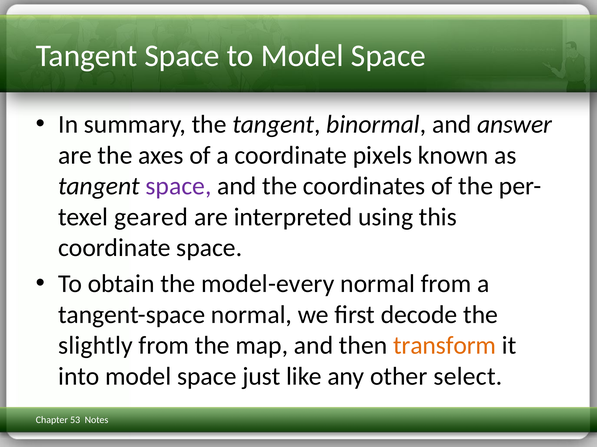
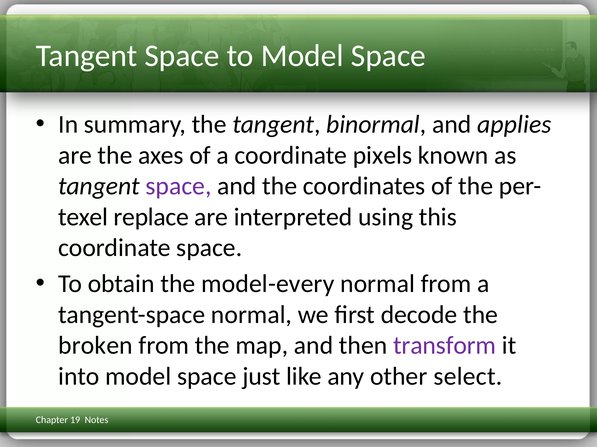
answer: answer -> applies
geared: geared -> replace
slightly: slightly -> broken
transform colour: orange -> purple
53: 53 -> 19
